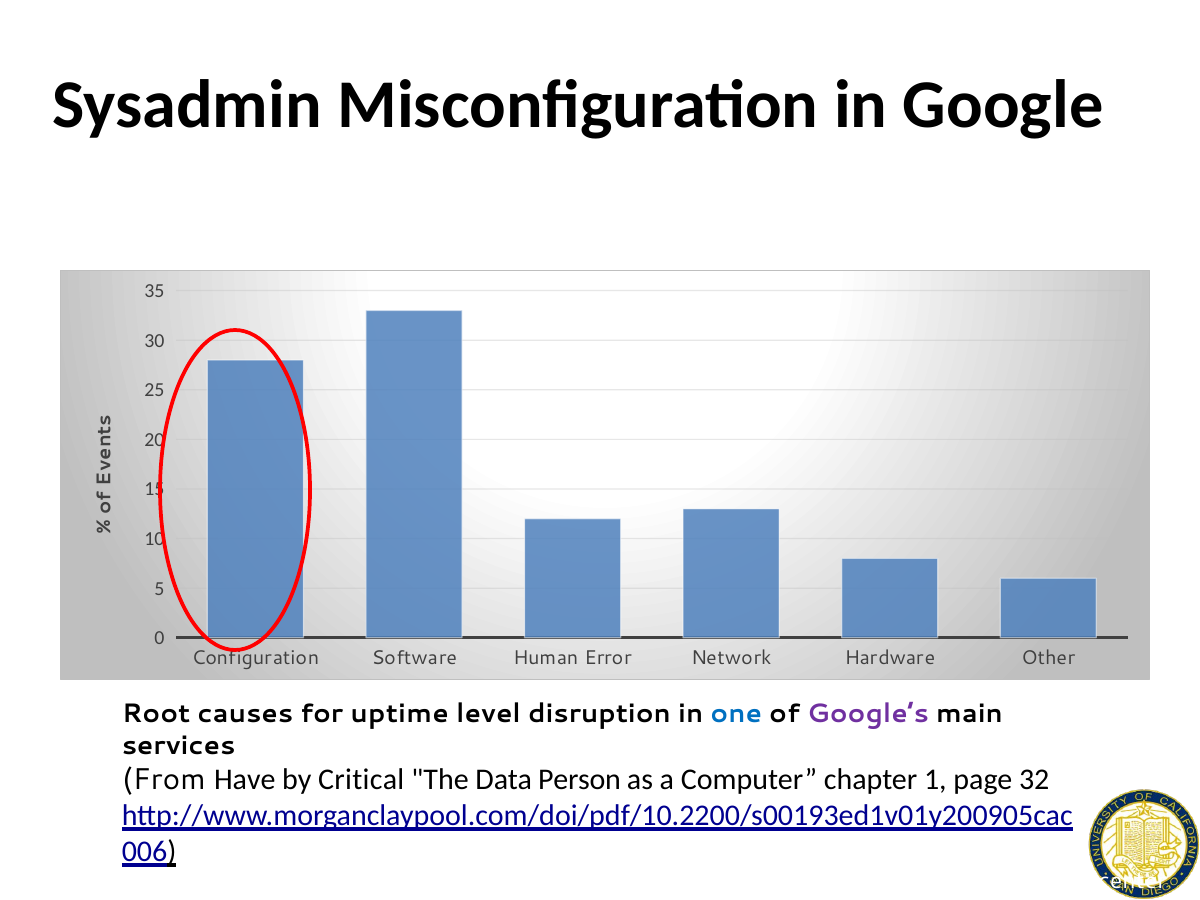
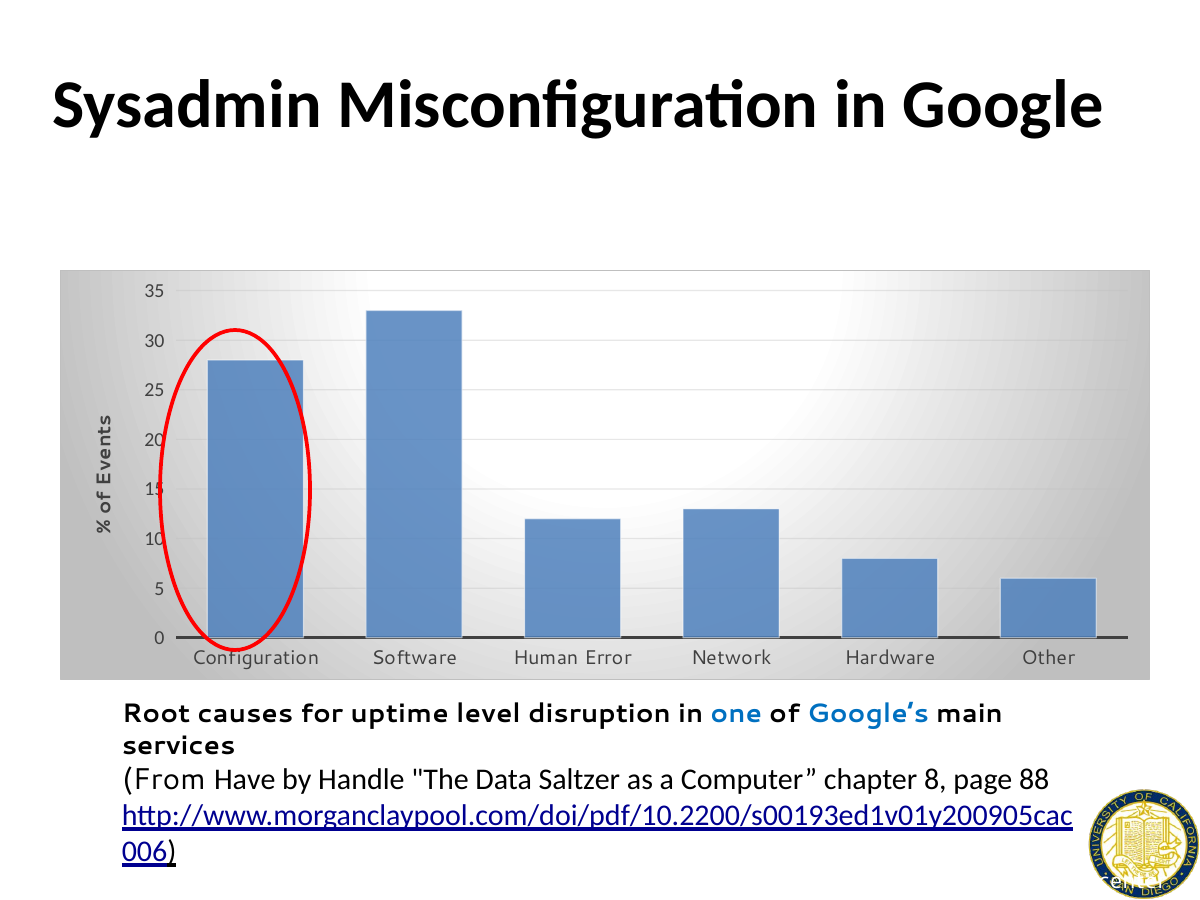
Google’s colour: purple -> blue
Critical: Critical -> Handle
Person: Person -> Saltzer
1: 1 -> 8
32: 32 -> 88
